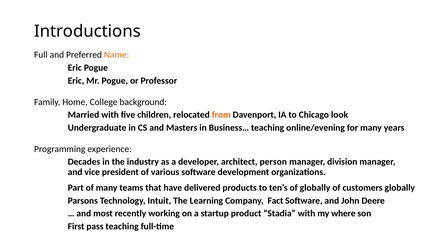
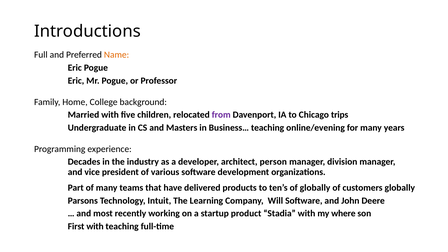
from colour: orange -> purple
look: look -> trips
Fact: Fact -> Will
First pass: pass -> with
